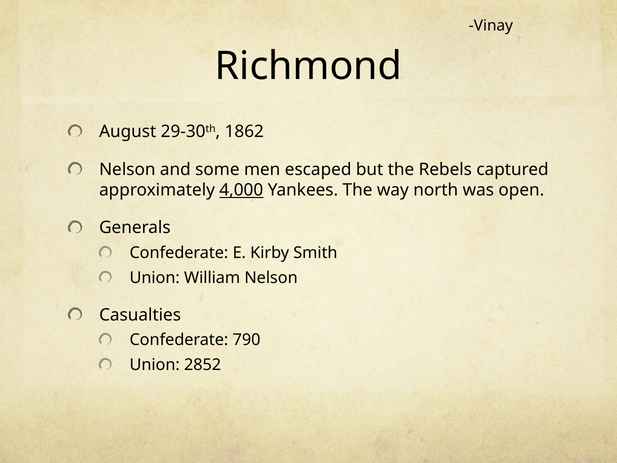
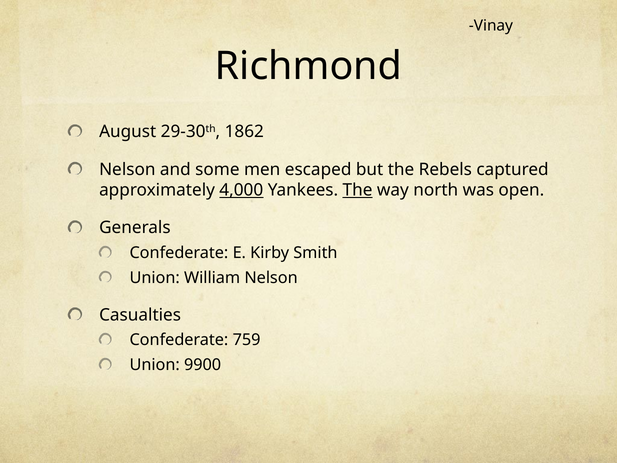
The at (358, 190) underline: none -> present
790: 790 -> 759
2852: 2852 -> 9900
